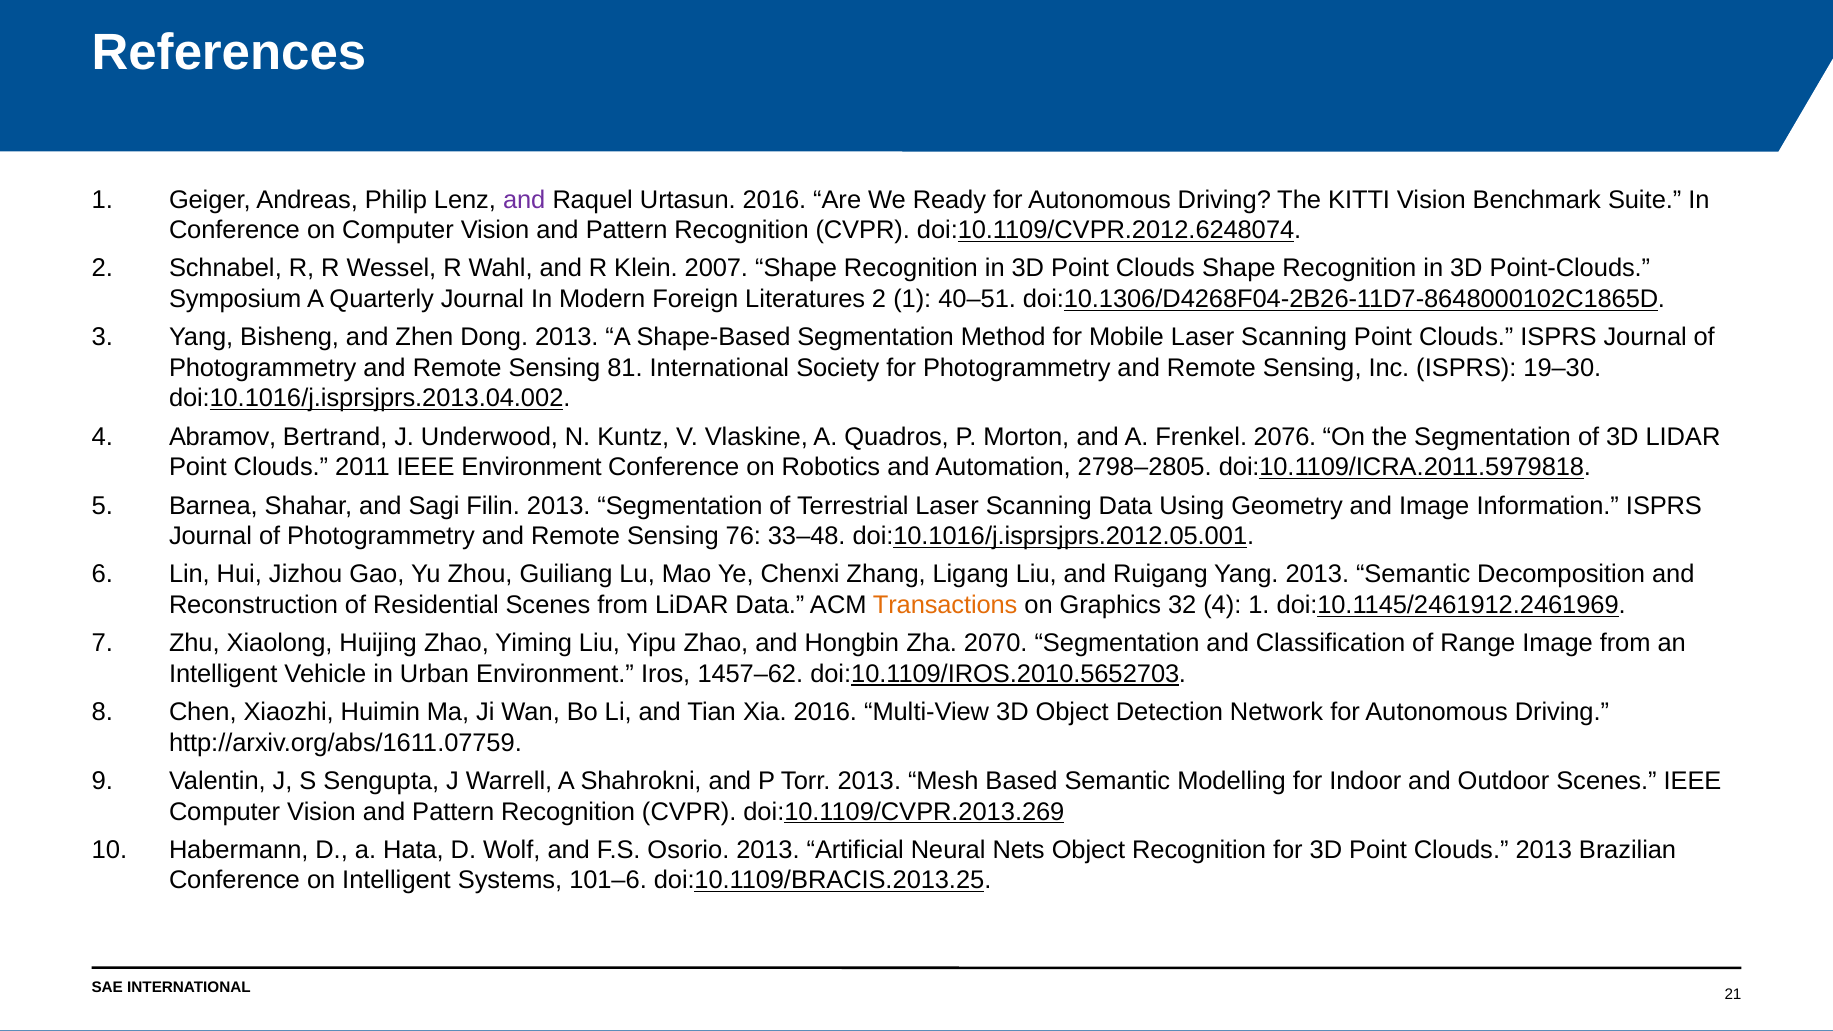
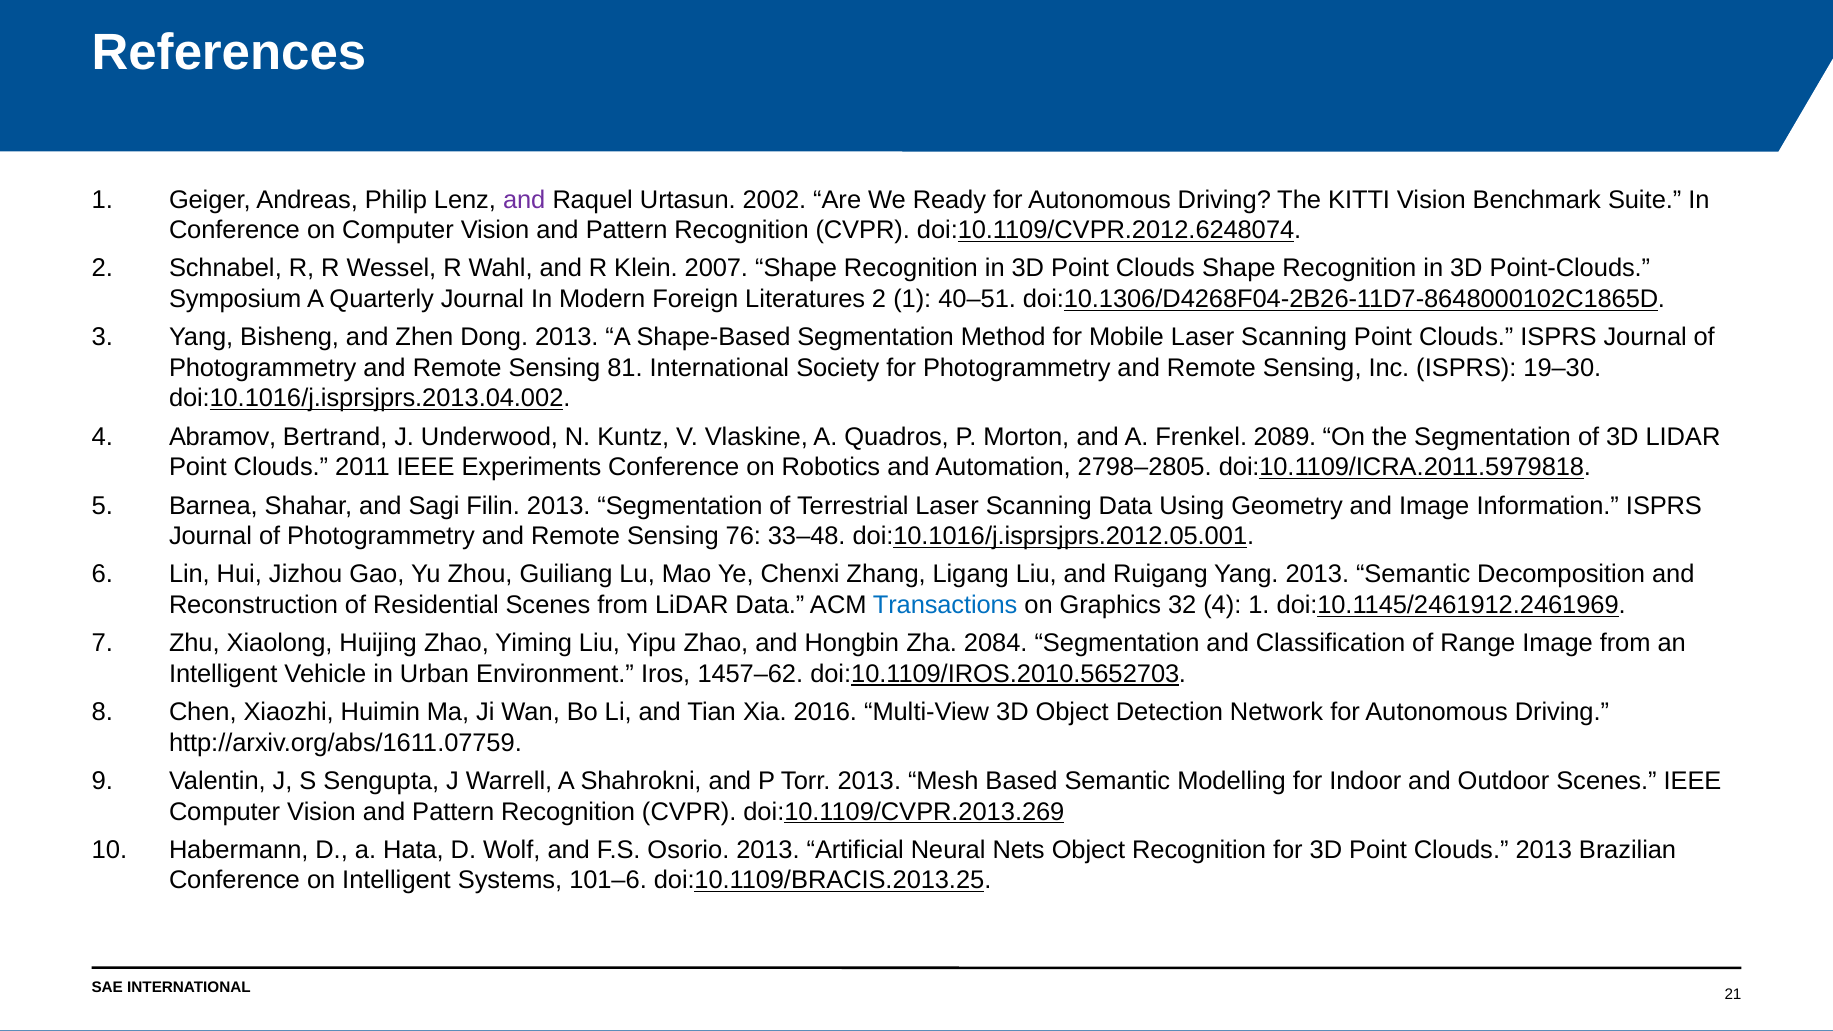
Urtasun 2016: 2016 -> 2002
2076: 2076 -> 2089
IEEE Environment: Environment -> Experiments
Transactions colour: orange -> blue
2070: 2070 -> 2084
